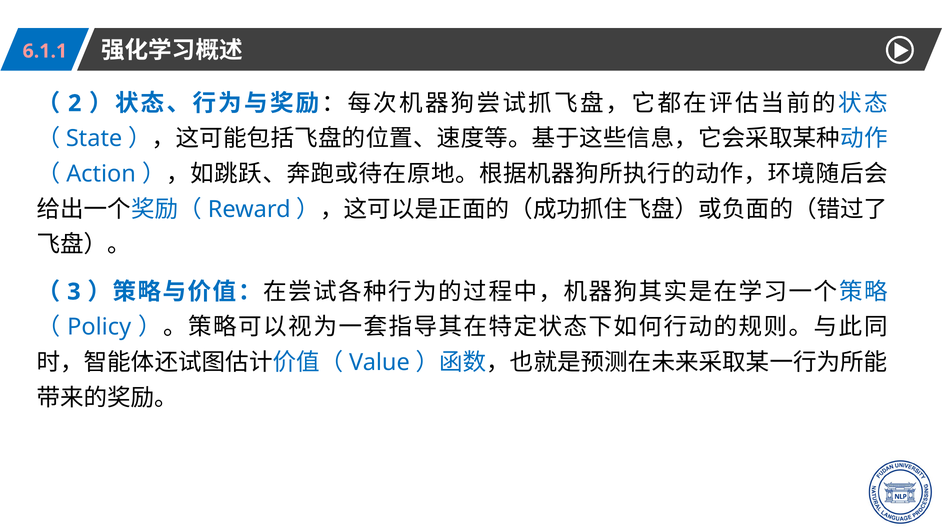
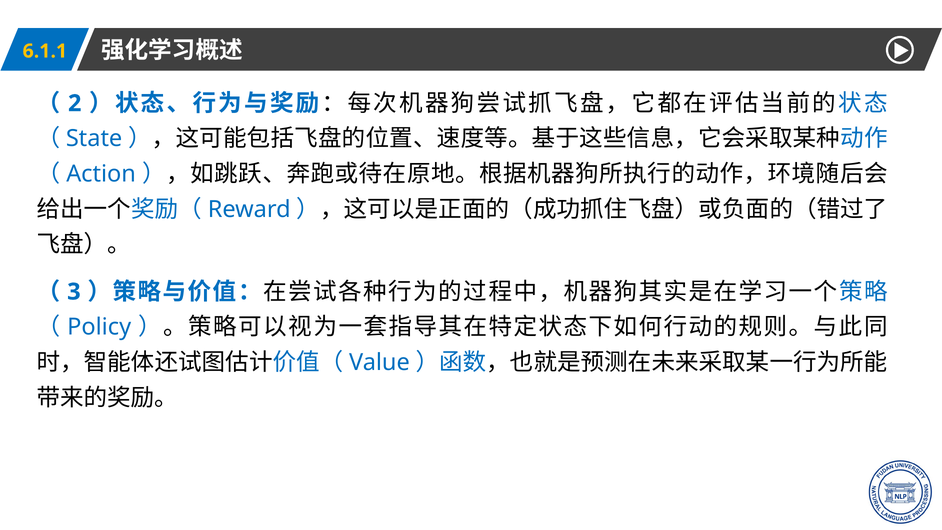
6.1.1 colour: pink -> yellow
